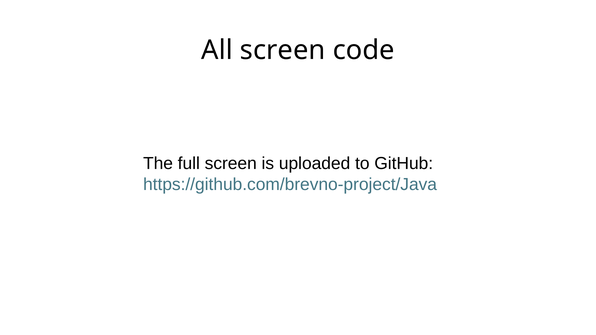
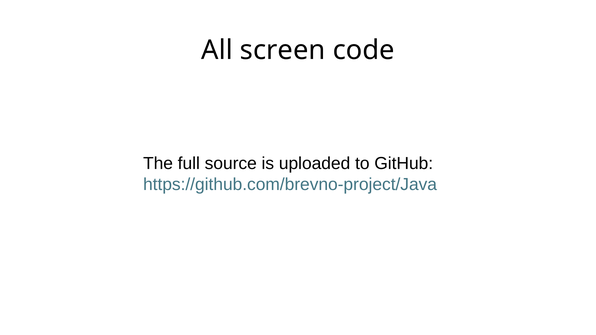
full screen: screen -> source
